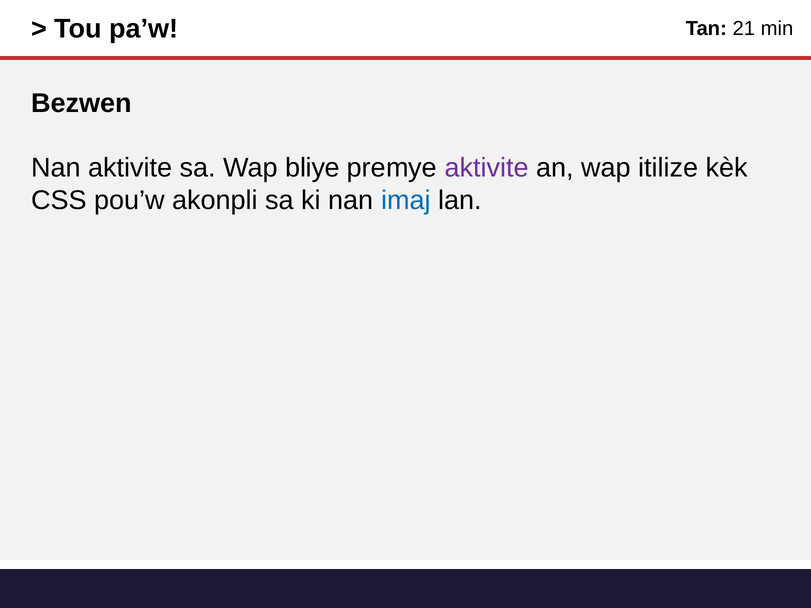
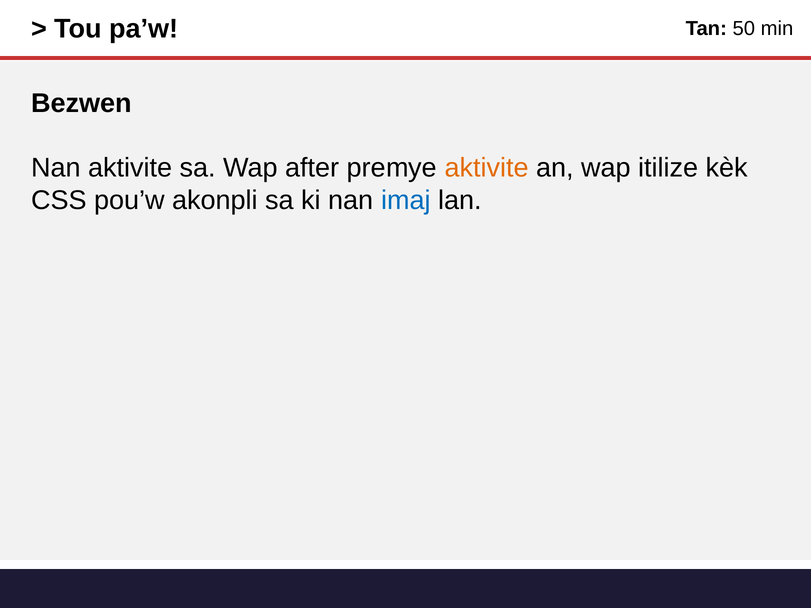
21: 21 -> 50
bliye: bliye -> after
aktivite at (487, 168) colour: purple -> orange
